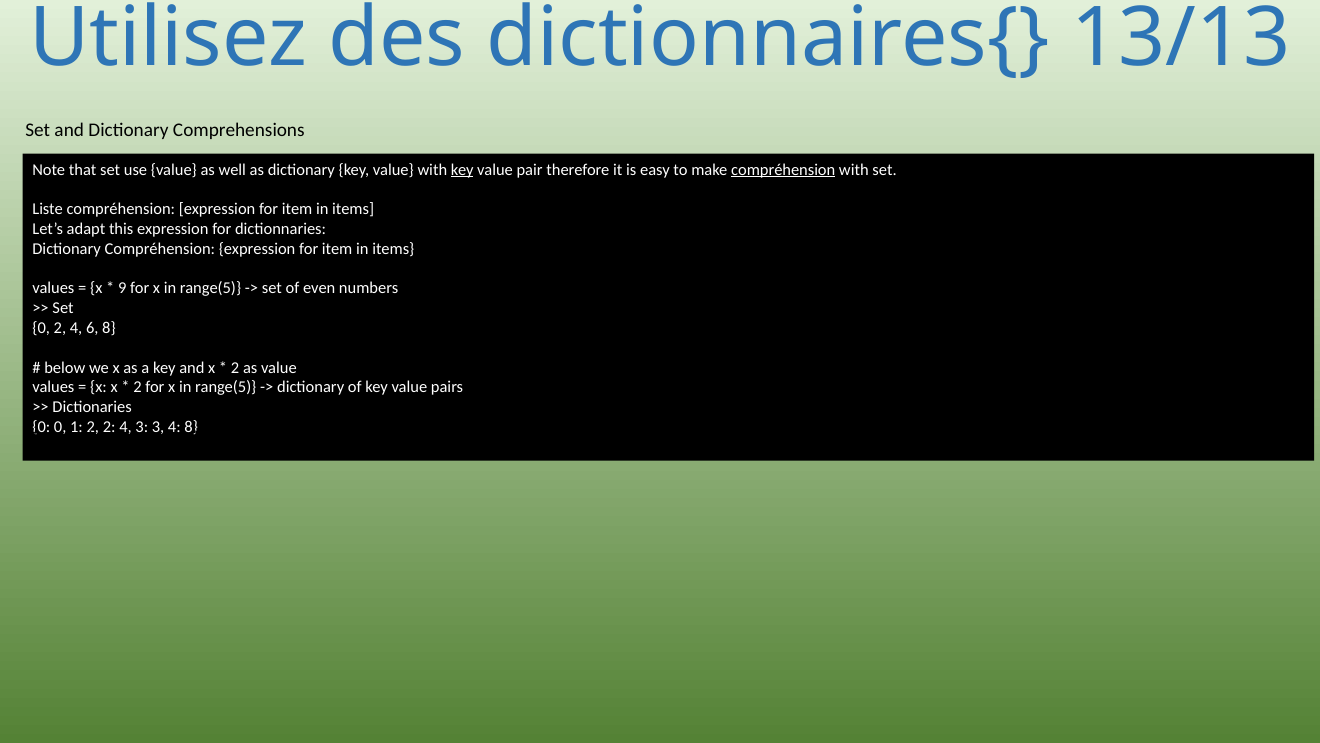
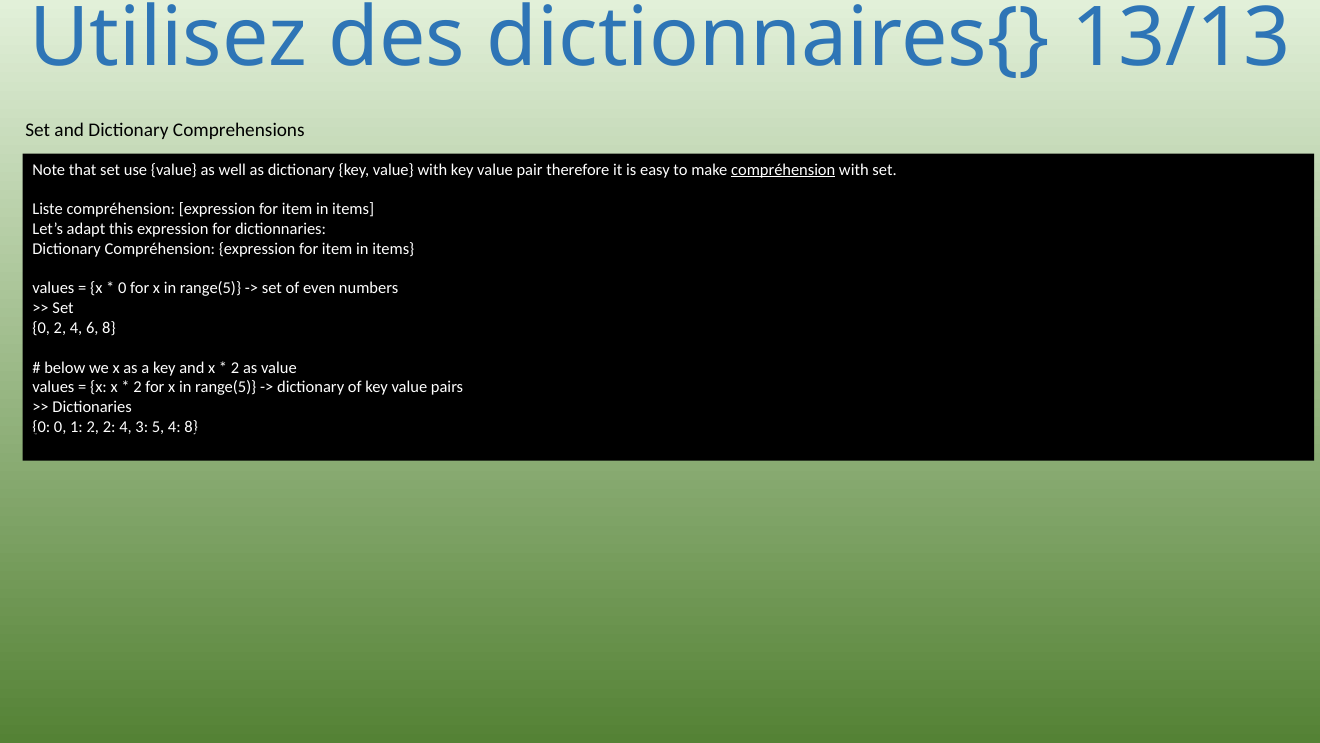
key at (462, 169) underline: present -> none
9 at (122, 288): 9 -> 0
3 at (158, 427): 3 -> 5
